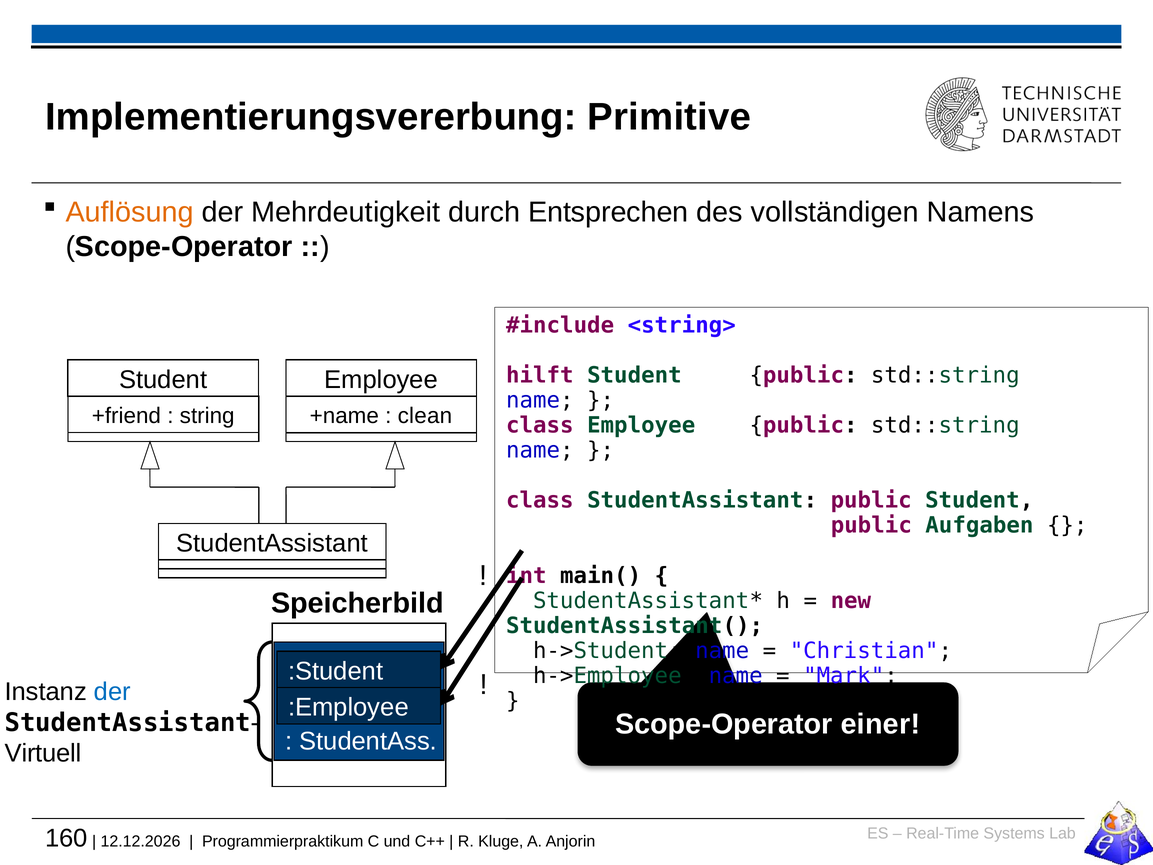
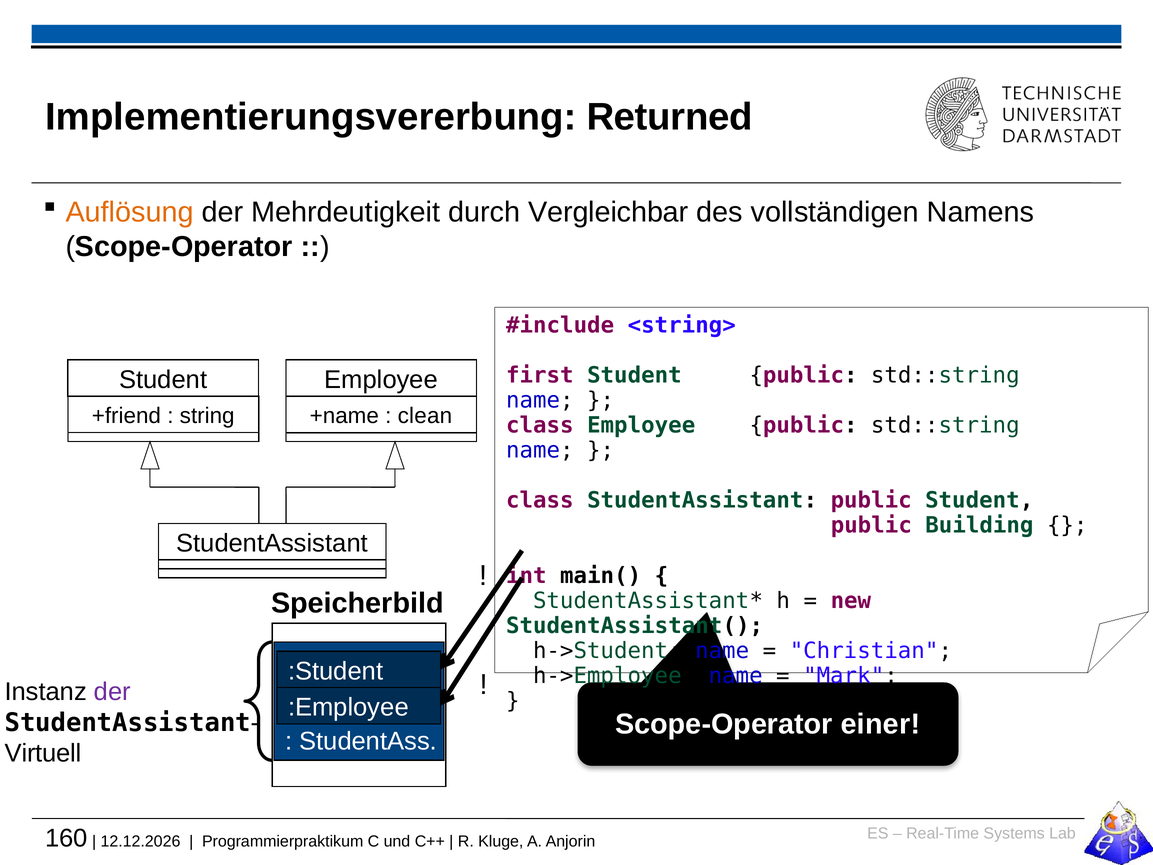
Primitive: Primitive -> Returned
Entsprechen: Entsprechen -> Vergleichbar
hilft: hilft -> first
Aufgaben: Aufgaben -> Building
der at (112, 692) colour: blue -> purple
